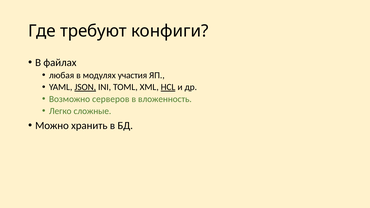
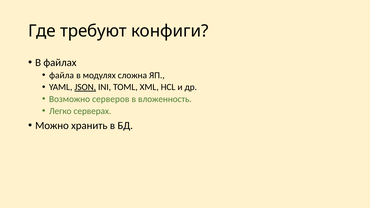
любая: любая -> файла
участия: участия -> сложна
HCL underline: present -> none
сложные: сложные -> серверах
